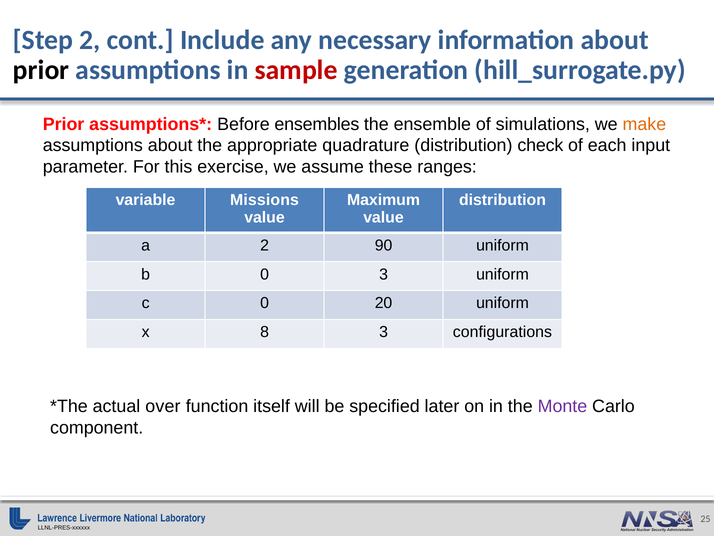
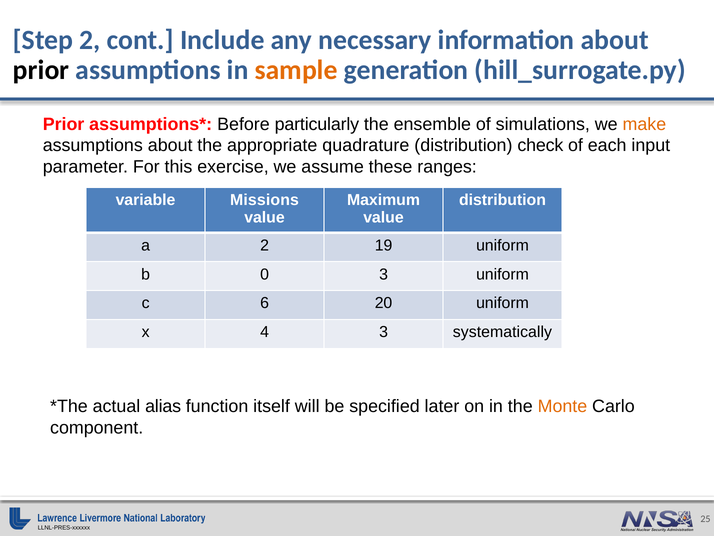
sample colour: red -> orange
ensembles: ensembles -> particularly
90: 90 -> 19
c 0: 0 -> 6
8: 8 -> 4
configurations: configurations -> systematically
over: over -> alias
Monte colour: purple -> orange
